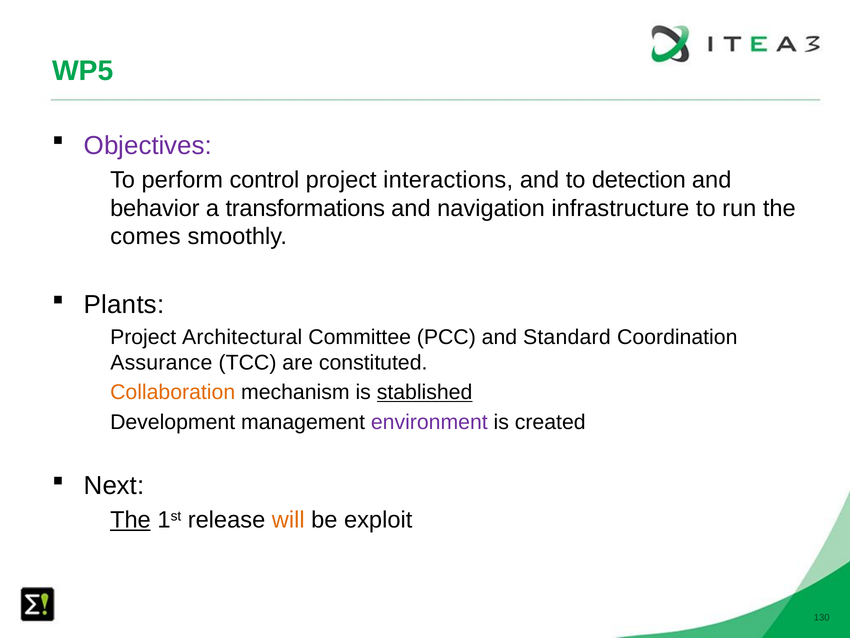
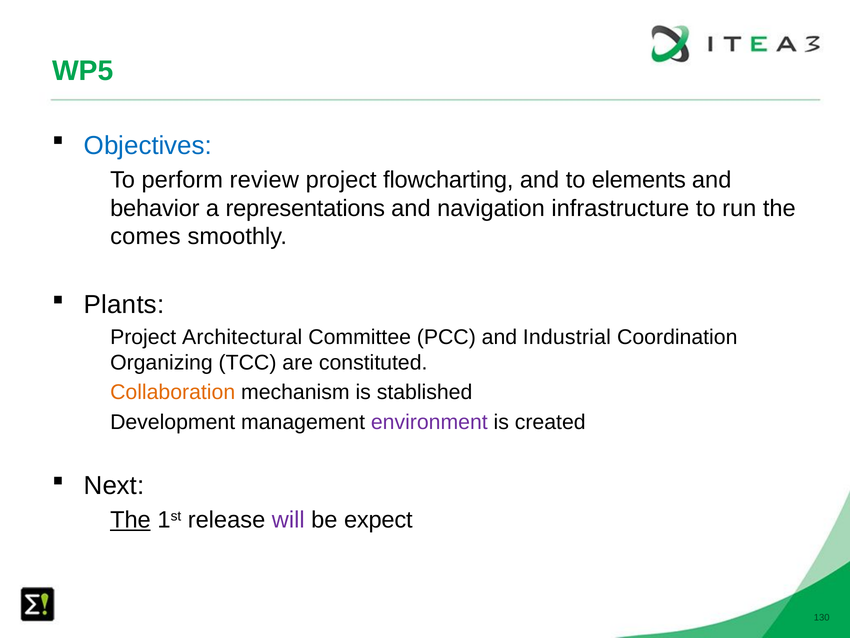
Objectives colour: purple -> blue
control: control -> review
interactions: interactions -> flowcharting
detection: detection -> elements
transformations: transformations -> representations
Standard: Standard -> Industrial
Assurance: Assurance -> Organizing
stablished underline: present -> none
will colour: orange -> purple
exploit: exploit -> expect
